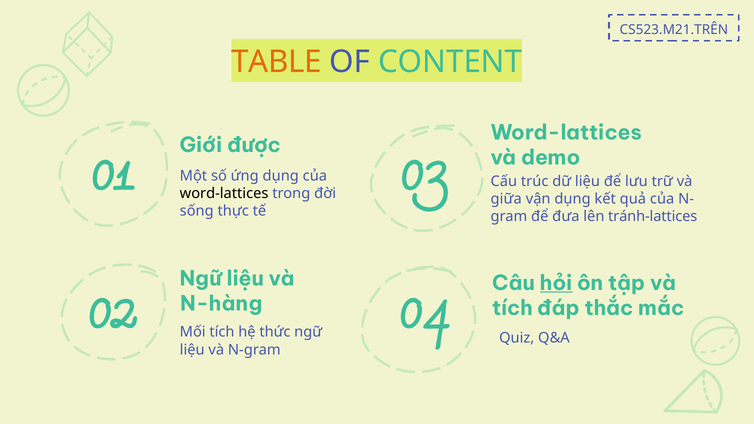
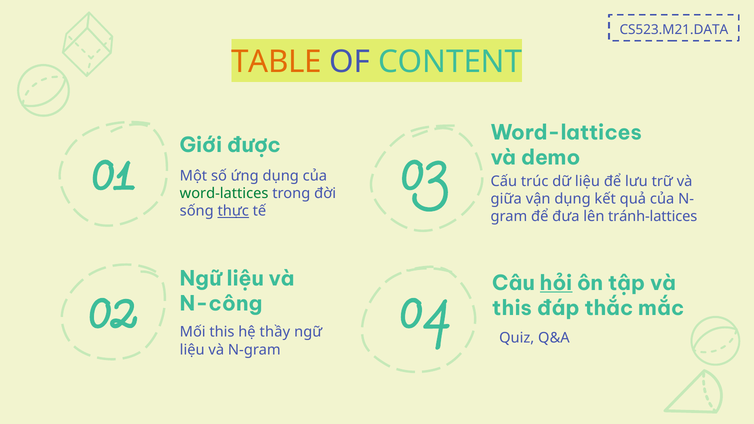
CS523.M21.TRÊN: CS523.M21.TRÊN -> CS523.M21.DATA
word-lattices at (224, 194) colour: black -> green
thực underline: none -> present
N-hàng: N-hàng -> N-công
tích at (512, 308): tích -> this
Mối tích: tích -> this
thức: thức -> thầy
